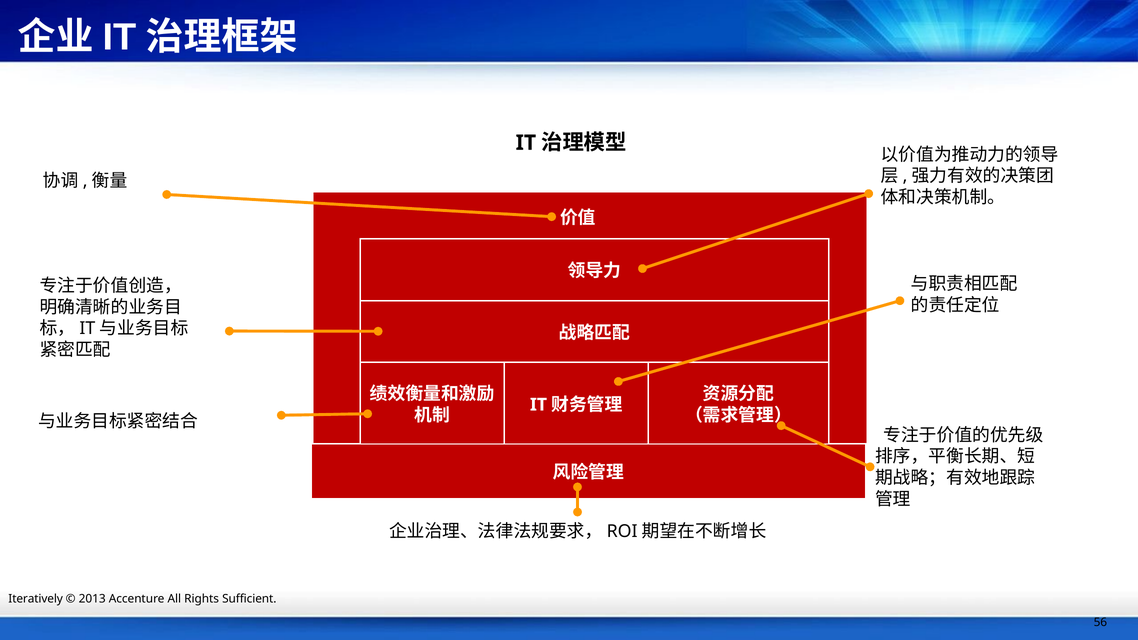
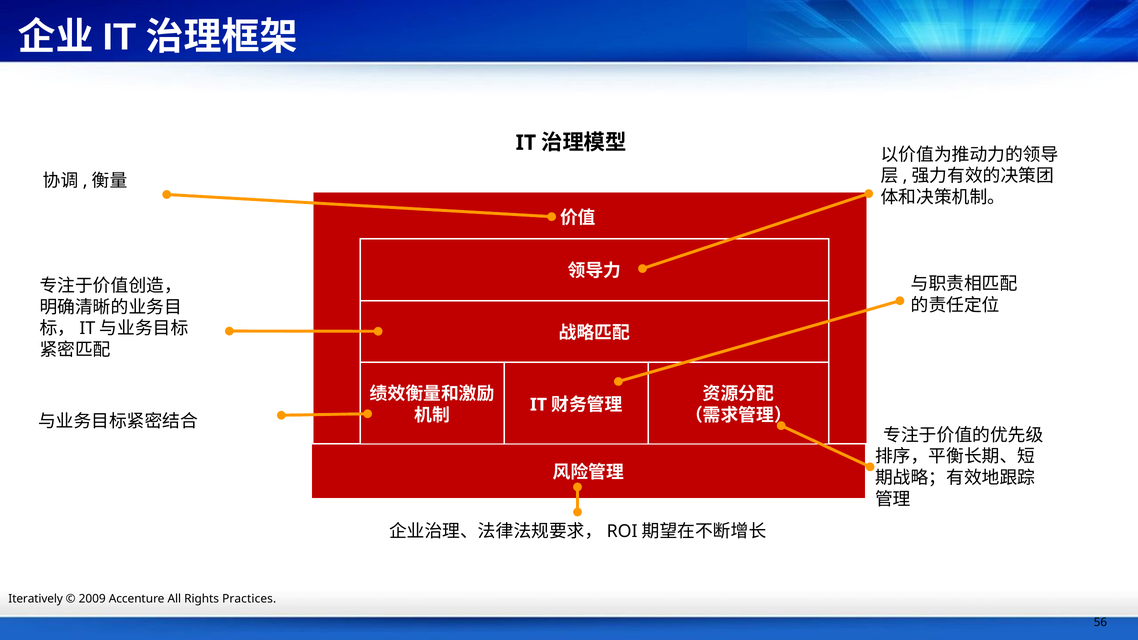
2013: 2013 -> 2009
Sufficient: Sufficient -> Practices
